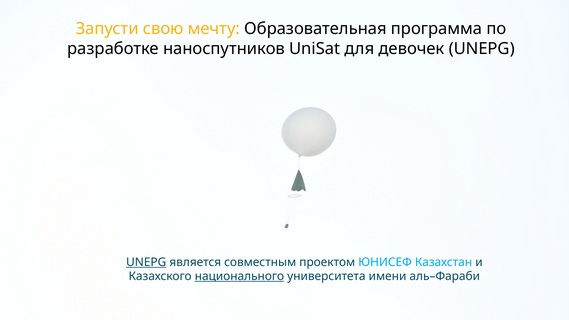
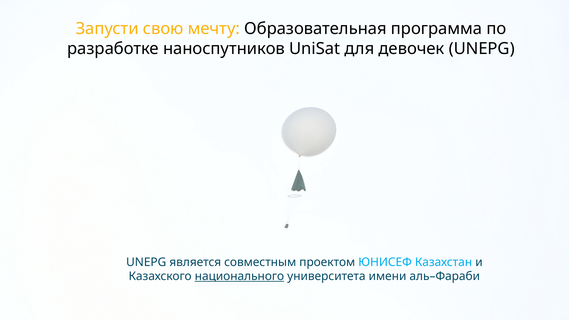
UNEPG at (146, 262) underline: present -> none
